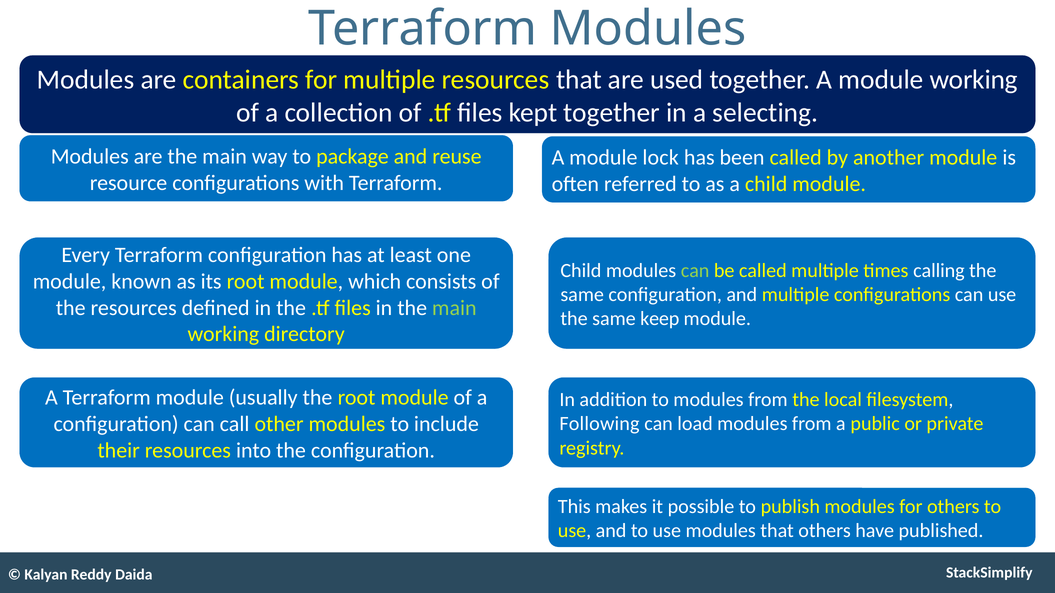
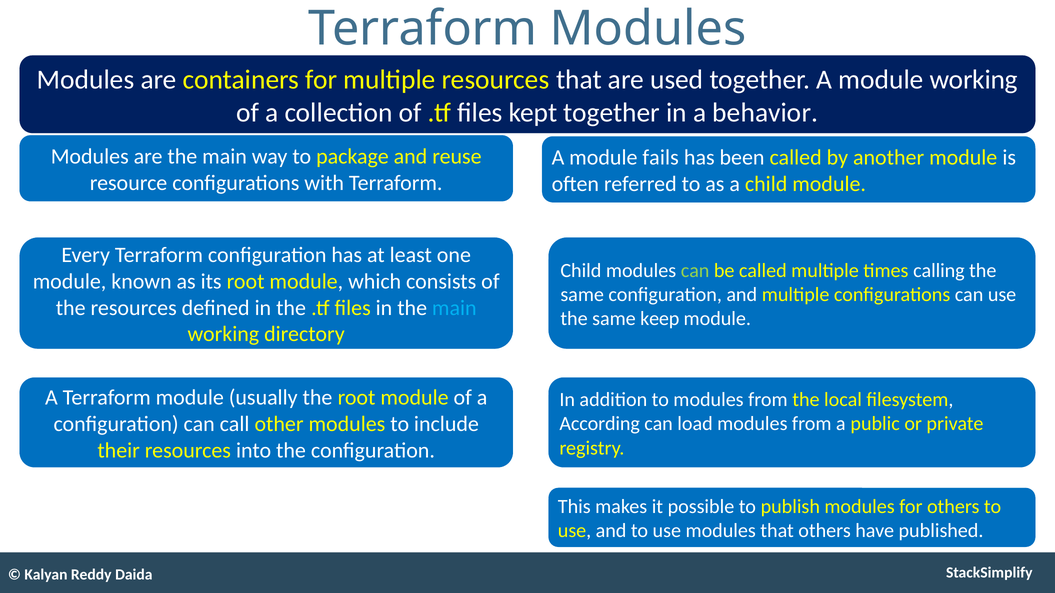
selecting: selecting -> behavior
lock: lock -> fails
main at (454, 308) colour: light green -> light blue
Following: Following -> According
